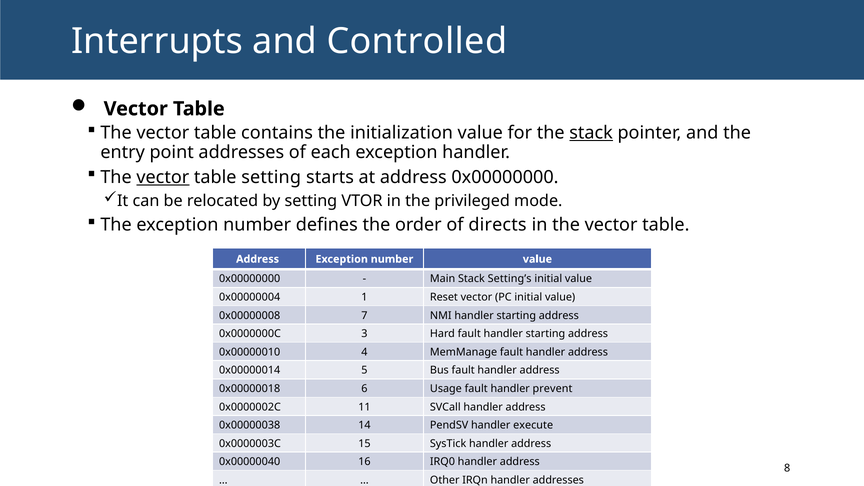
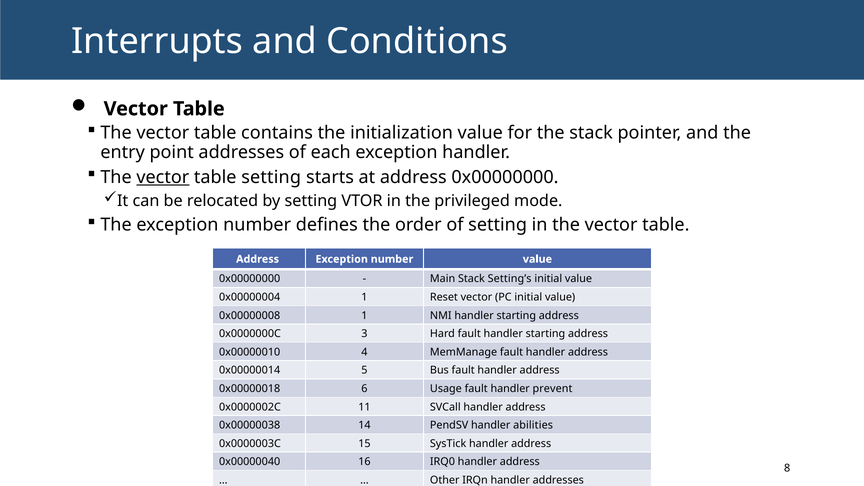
Controlled: Controlled -> Conditions
stack at (591, 133) underline: present -> none
of directs: directs -> setting
0x00000008 7: 7 -> 1
execute: execute -> abilities
